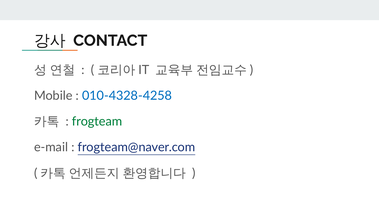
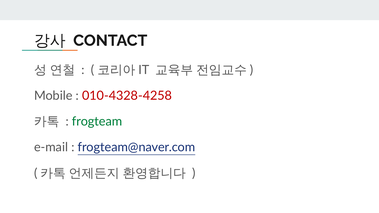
010-4328-4258 colour: blue -> red
